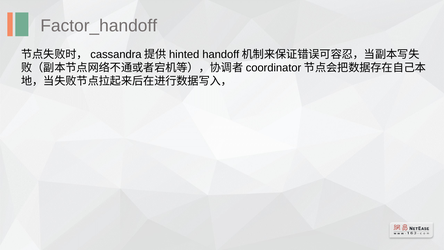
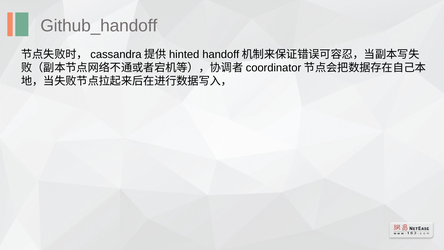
Factor_handoff: Factor_handoff -> Github_handoff
